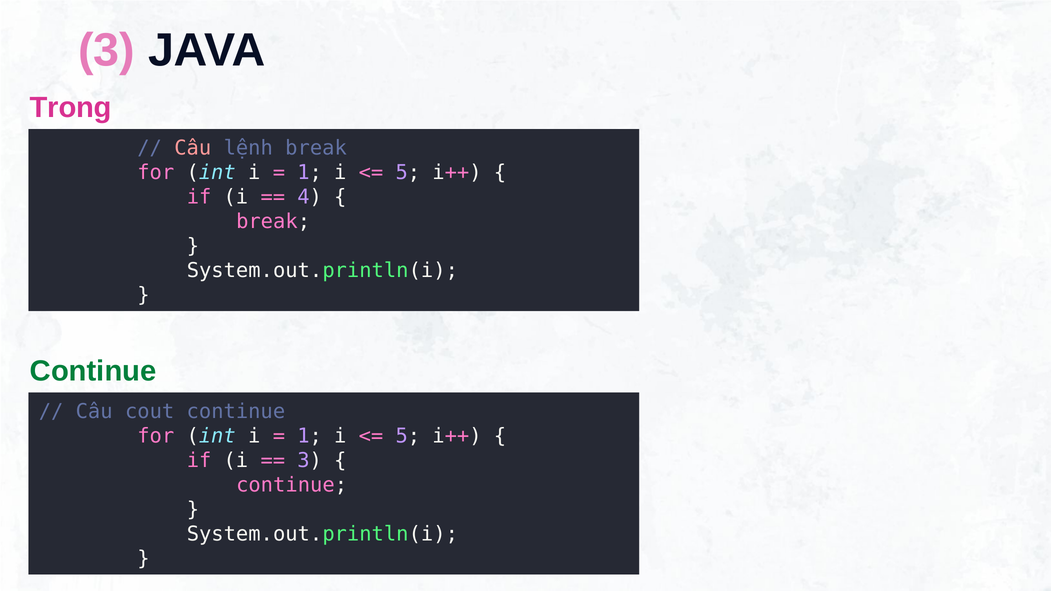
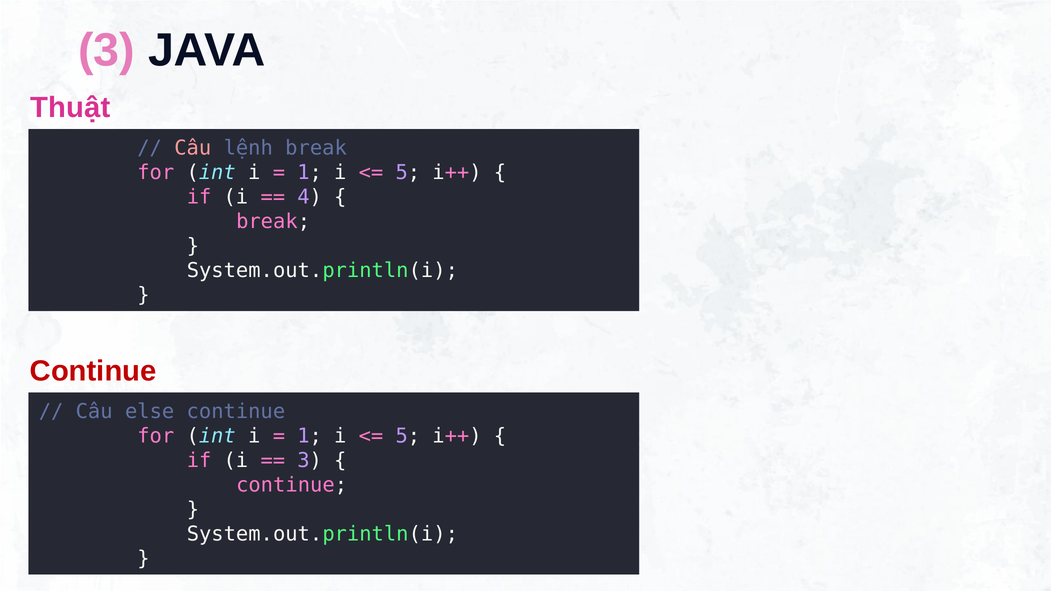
Trong: Trong -> Thuật
Continue at (93, 371) colour: green -> red
cout: cout -> else
